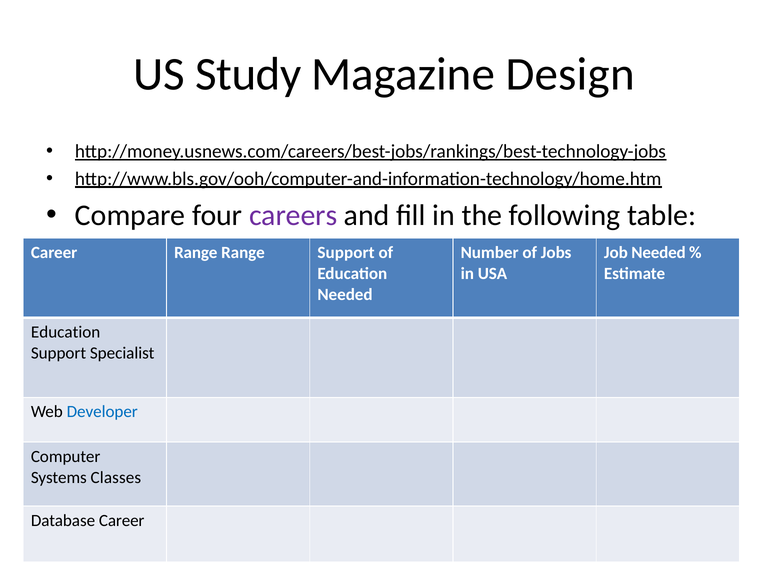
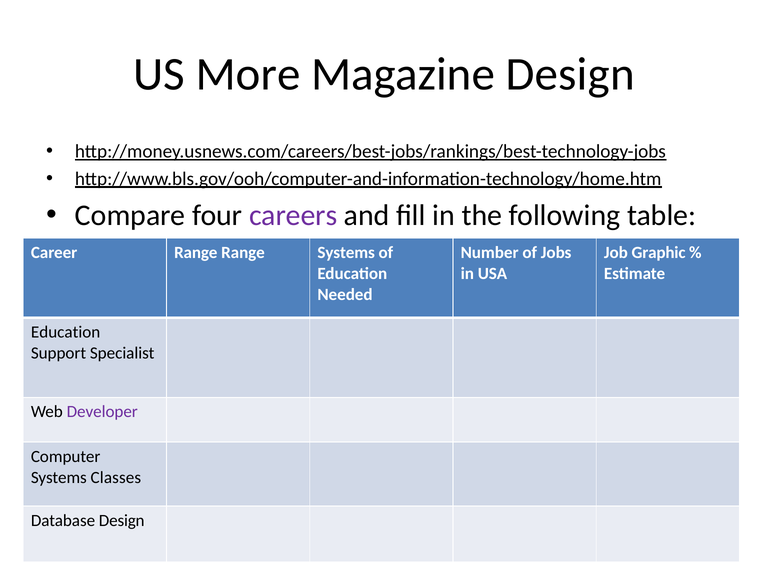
Study: Study -> More
Range Support: Support -> Systems
Job Needed: Needed -> Graphic
Developer colour: blue -> purple
Database Career: Career -> Design
